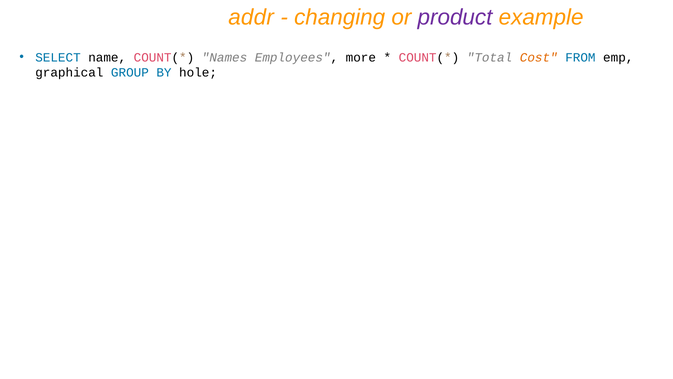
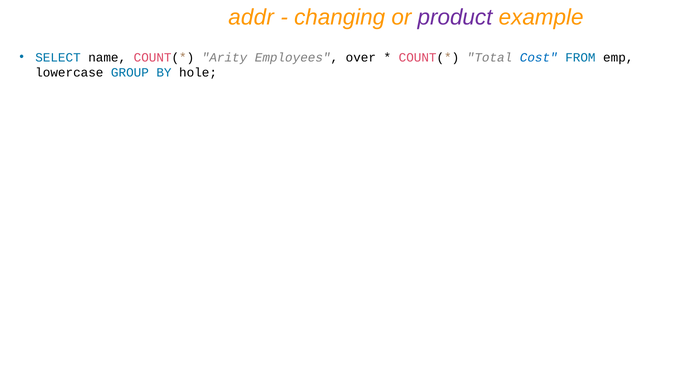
Names: Names -> Arity
more: more -> over
Cost colour: orange -> blue
graphical: graphical -> lowercase
